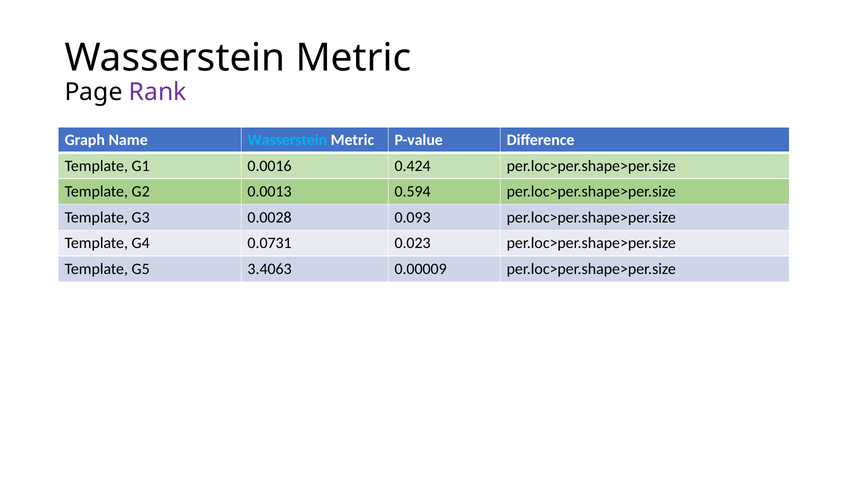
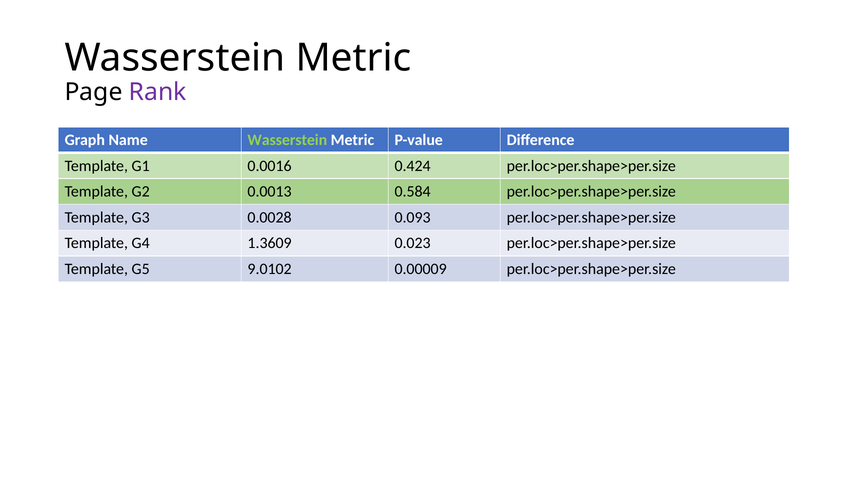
Wasserstein at (287, 140) colour: light blue -> light green
0.594: 0.594 -> 0.584
0.0731: 0.0731 -> 1.3609
3.4063: 3.4063 -> 9.0102
